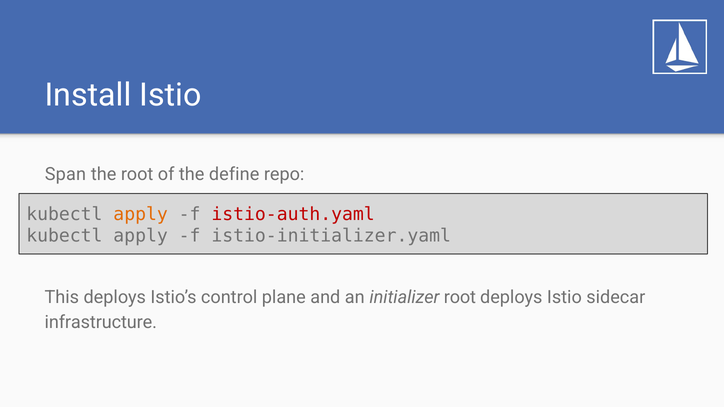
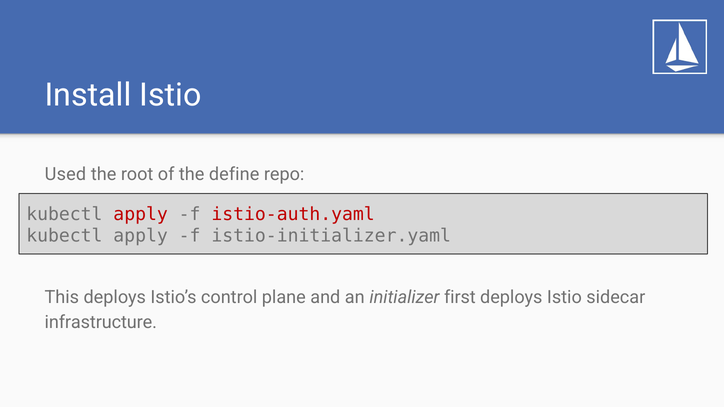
Span: Span -> Used
apply at (141, 214) colour: orange -> red
initializer root: root -> first
